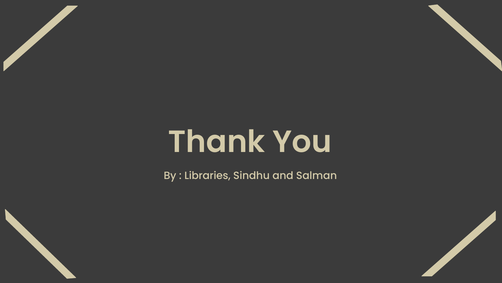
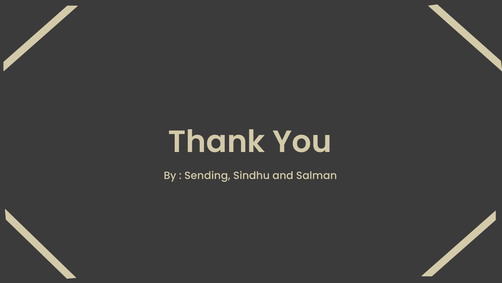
Libraries: Libraries -> Sending
